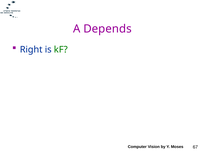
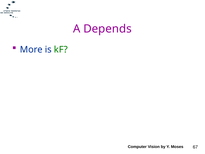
Right: Right -> More
